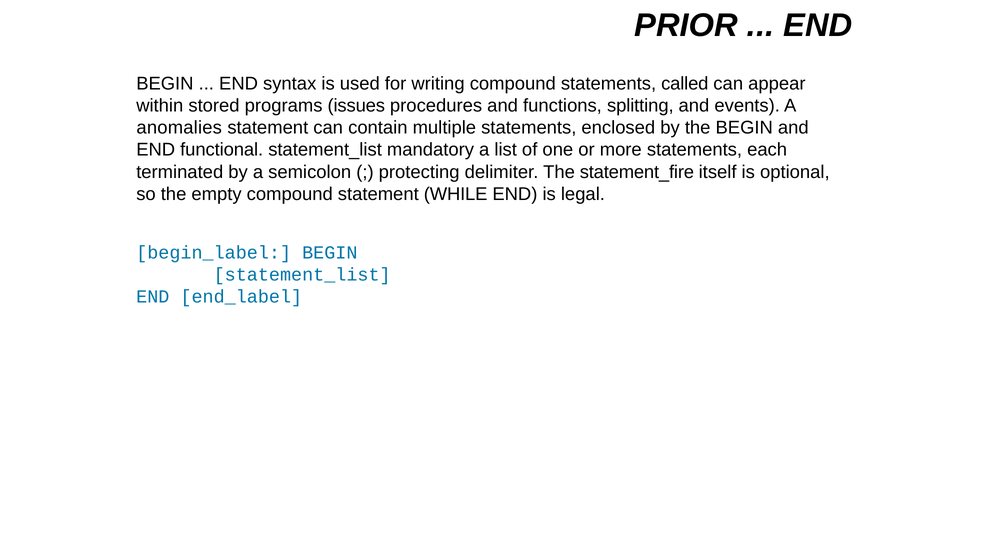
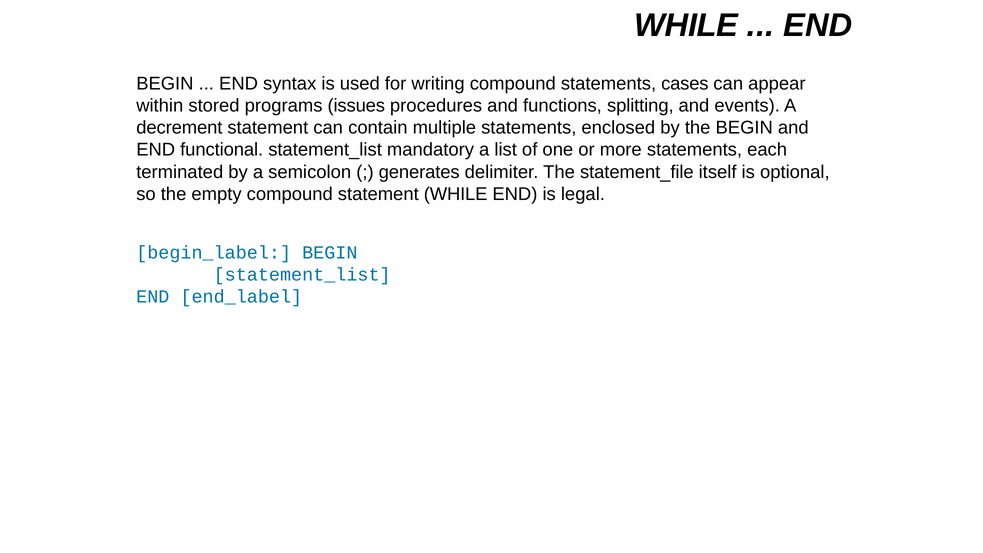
PRIOR at (686, 26): PRIOR -> WHILE
called: called -> cases
anomalies: anomalies -> decrement
protecting: protecting -> generates
statement_fire: statement_fire -> statement_file
